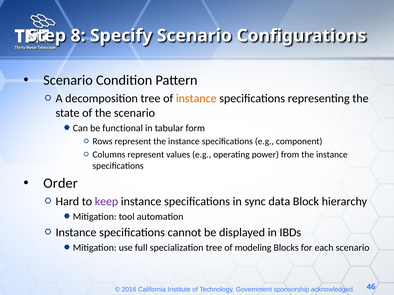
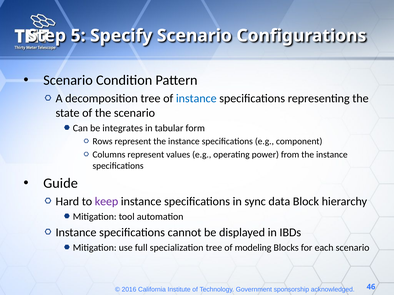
8: 8 -> 5
instance at (196, 99) colour: orange -> blue
functional: functional -> integrates
Order: Order -> Guide
